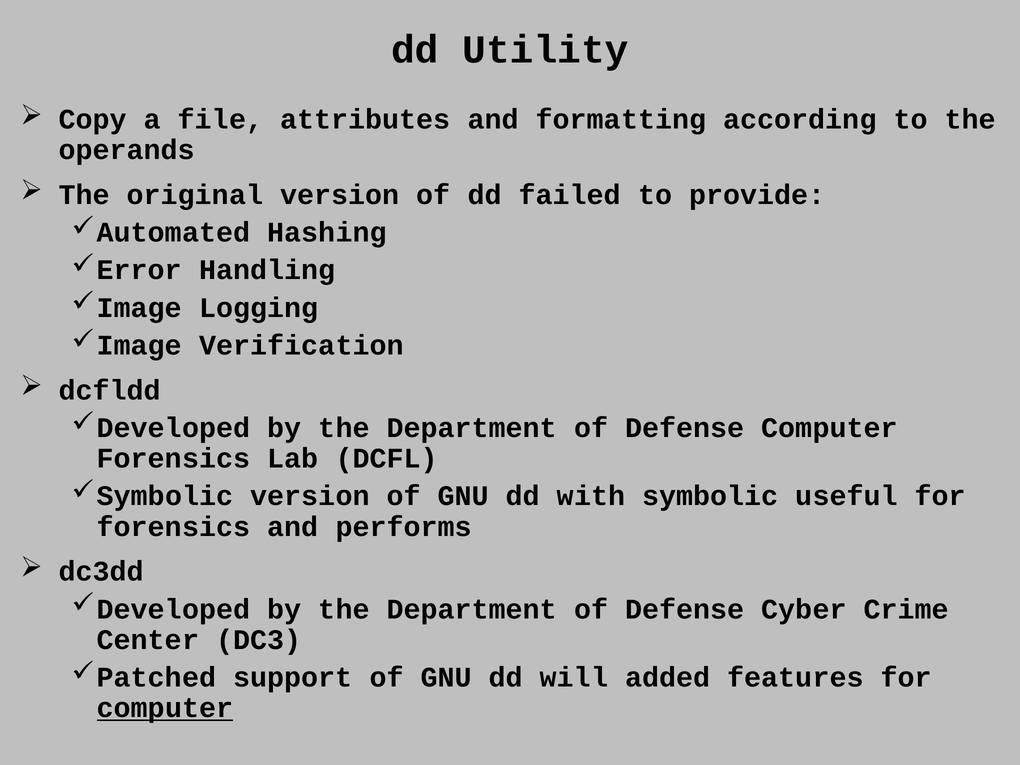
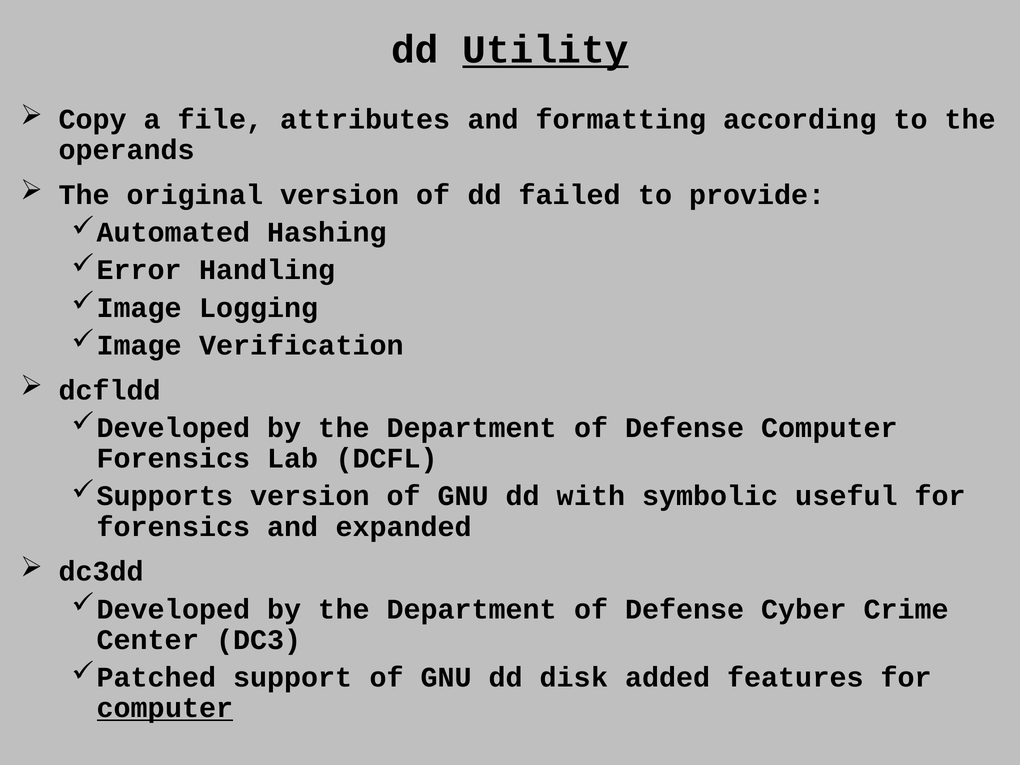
Utility underline: none -> present
Symbolic at (165, 496): Symbolic -> Supports
performs: performs -> expanded
will: will -> disk
